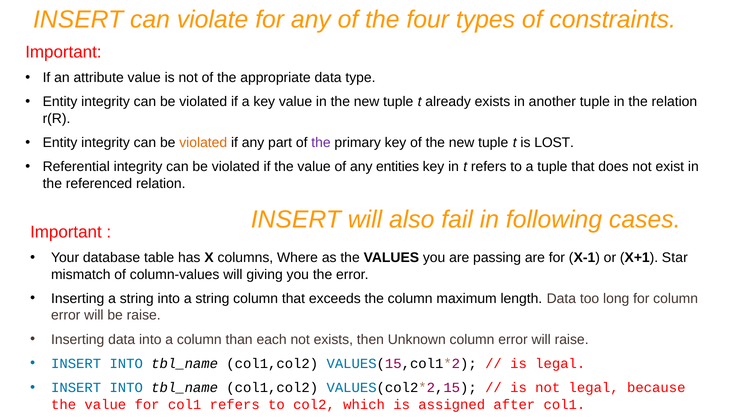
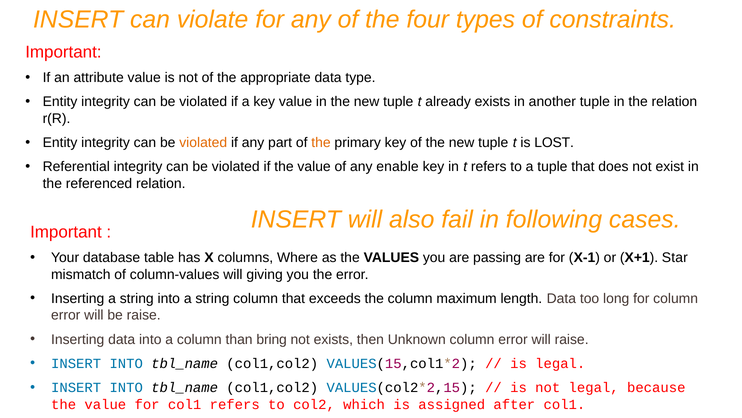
the at (321, 143) colour: purple -> orange
entities: entities -> enable
each: each -> bring
